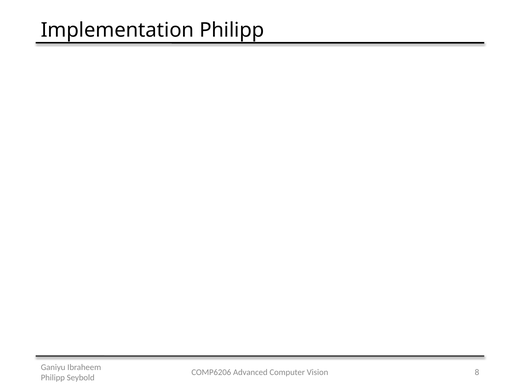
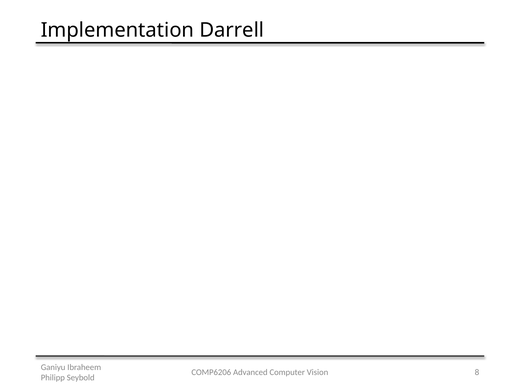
Implementation Philipp: Philipp -> Darrell
